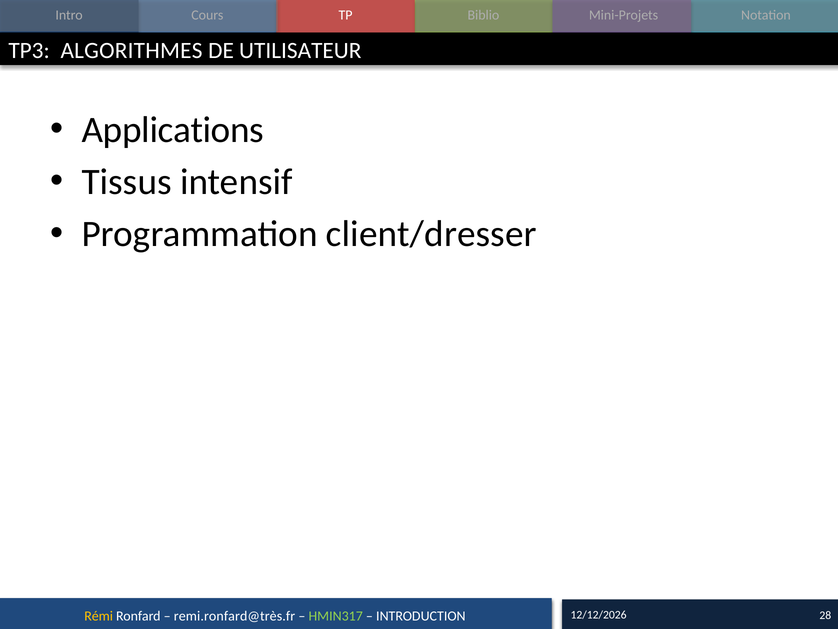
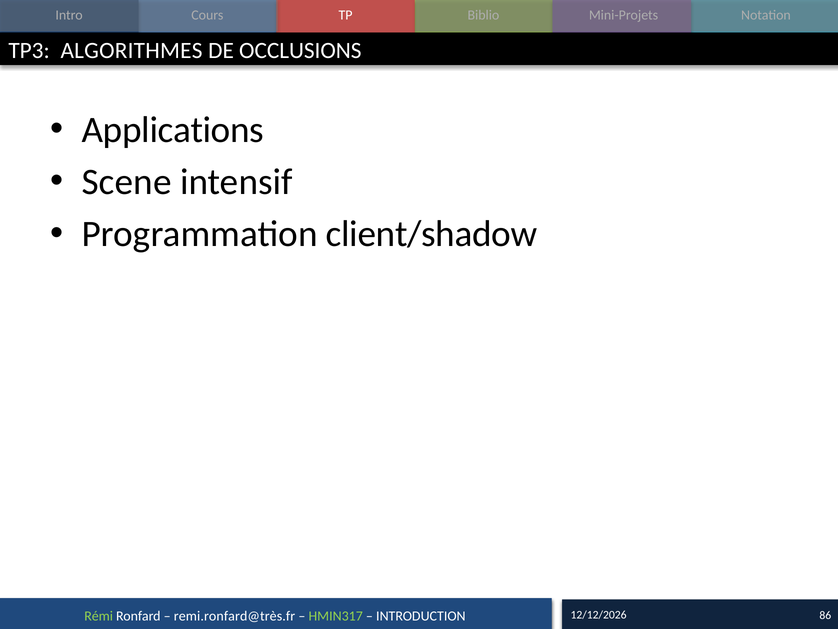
UTILISATEUR: UTILISATEUR -> OCCLUSIONS
Tissus: Tissus -> Scene
client/dresser: client/dresser -> client/shadow
Rémi colour: yellow -> light green
28: 28 -> 86
